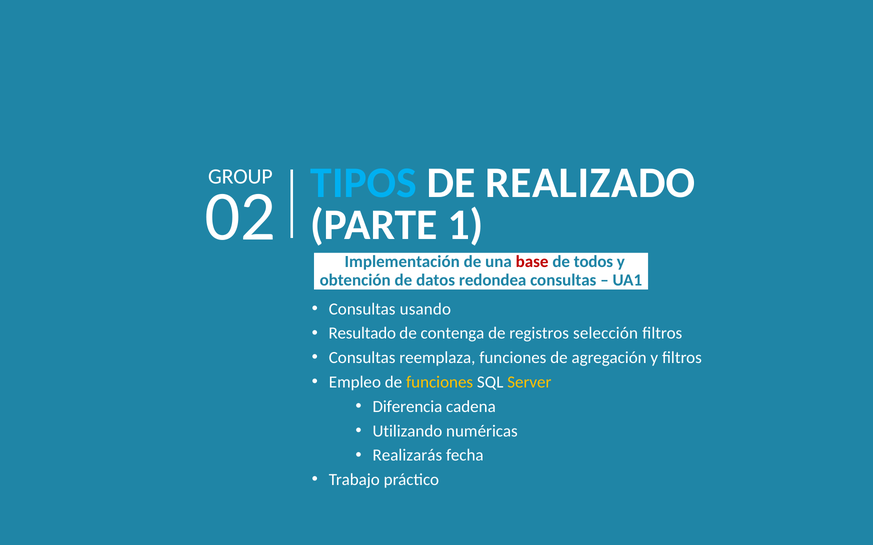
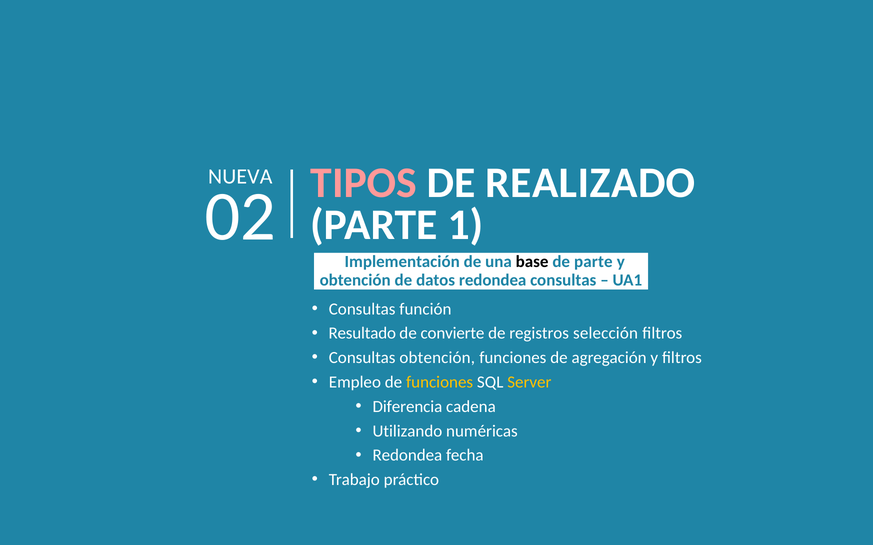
TIPOS colour: light blue -> pink
GROUP: GROUP -> NUEVA
base at (532, 262) colour: red -> black
de todos: todos -> parte
usando: usando -> función
contenga: contenga -> convierte
Consultas reemplaza: reemplaza -> obtención
Realizarás at (407, 456): Realizarás -> Redondea
